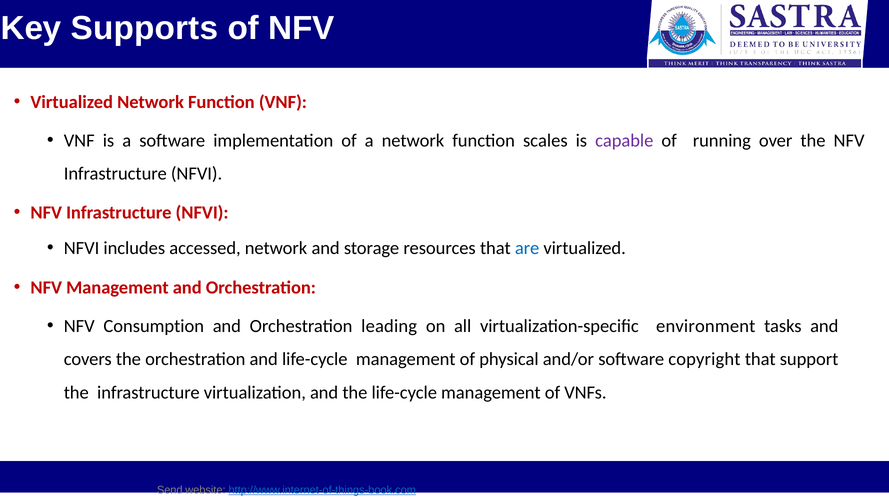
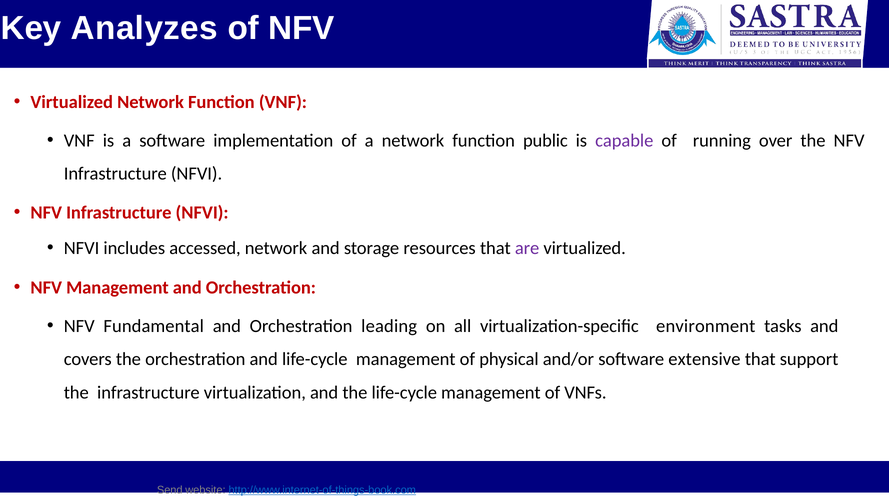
Supports: Supports -> Analyzes
scales: scales -> public
are colour: blue -> purple
Consumption: Consumption -> Fundamental
copyright: copyright -> extensive
